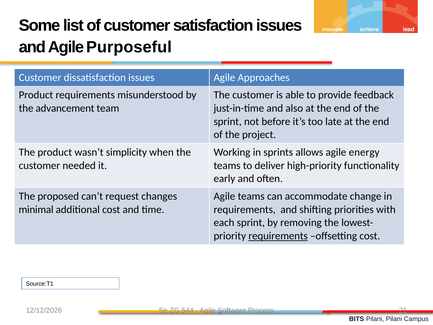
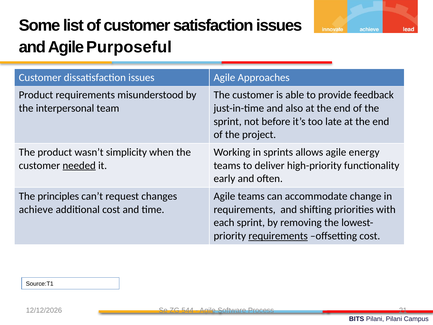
advancement: advancement -> interpersonal
needed underline: none -> present
proposed: proposed -> principles
minimal: minimal -> achieve
